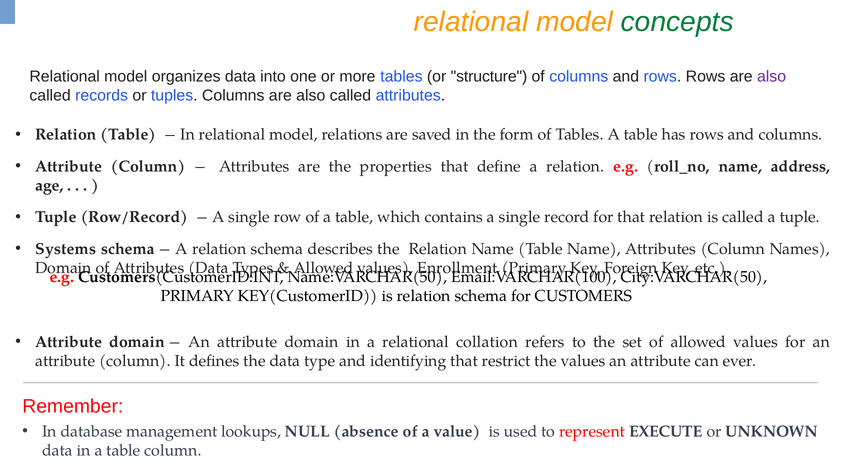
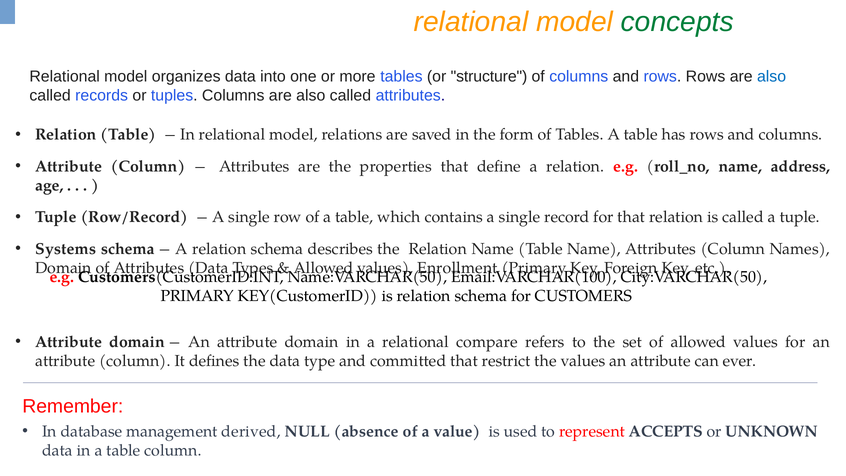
also at (772, 76) colour: purple -> blue
collation: collation -> compare
identifying: identifying -> committed
lookups: lookups -> derived
EXECUTE: EXECUTE -> ACCEPTS
